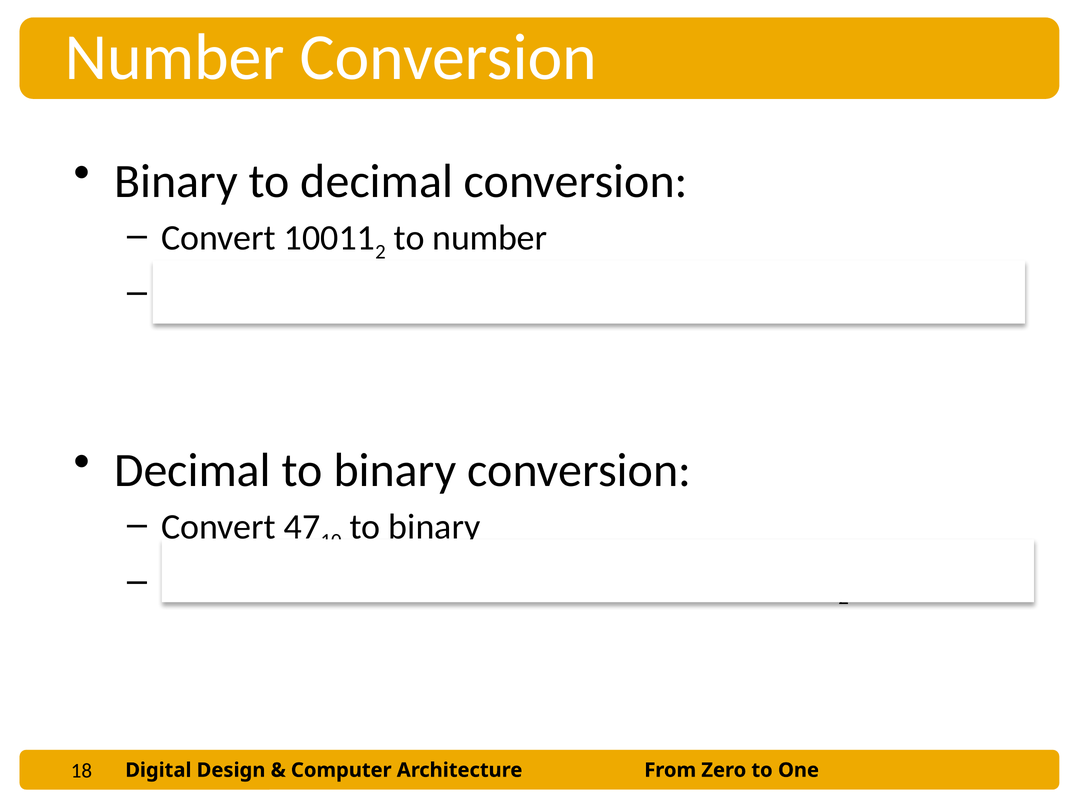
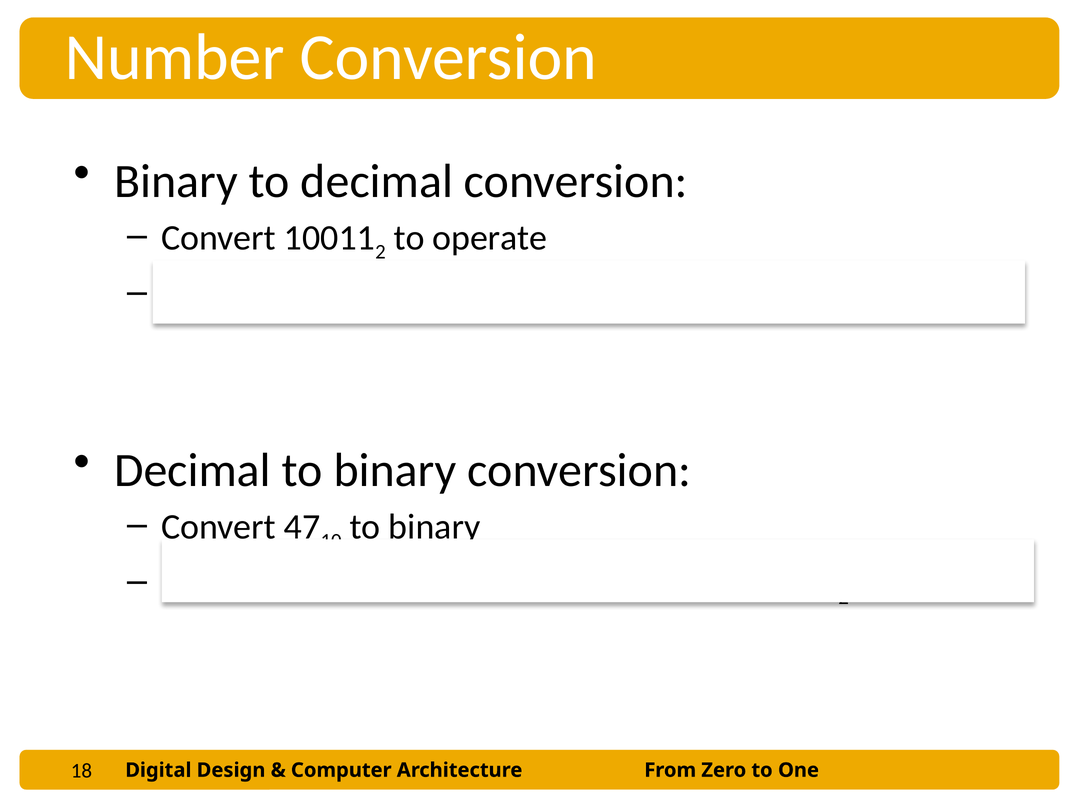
to number: number -> operate
